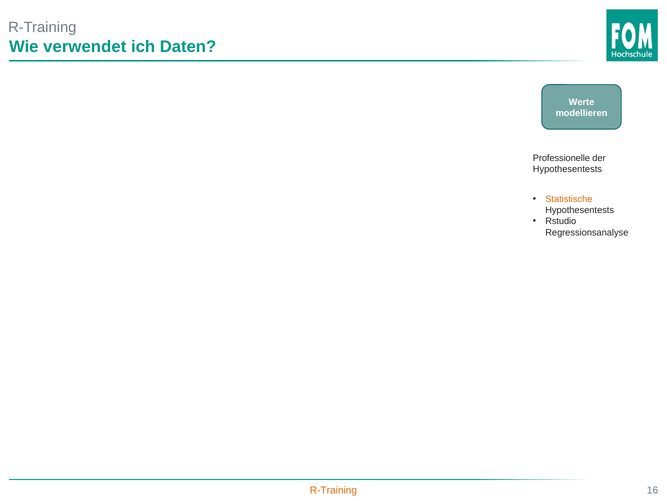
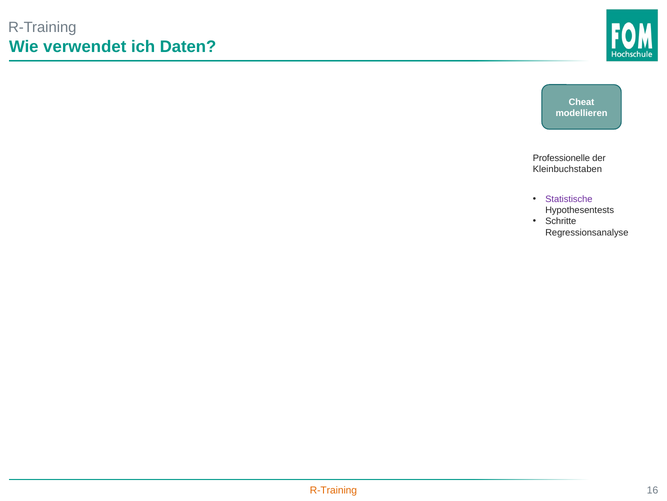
Werte: Werte -> Cheat
Hypothesentests at (567, 169): Hypothesentests -> Kleinbuchstaben
Statistische colour: orange -> purple
Rstudio: Rstudio -> Schritte
